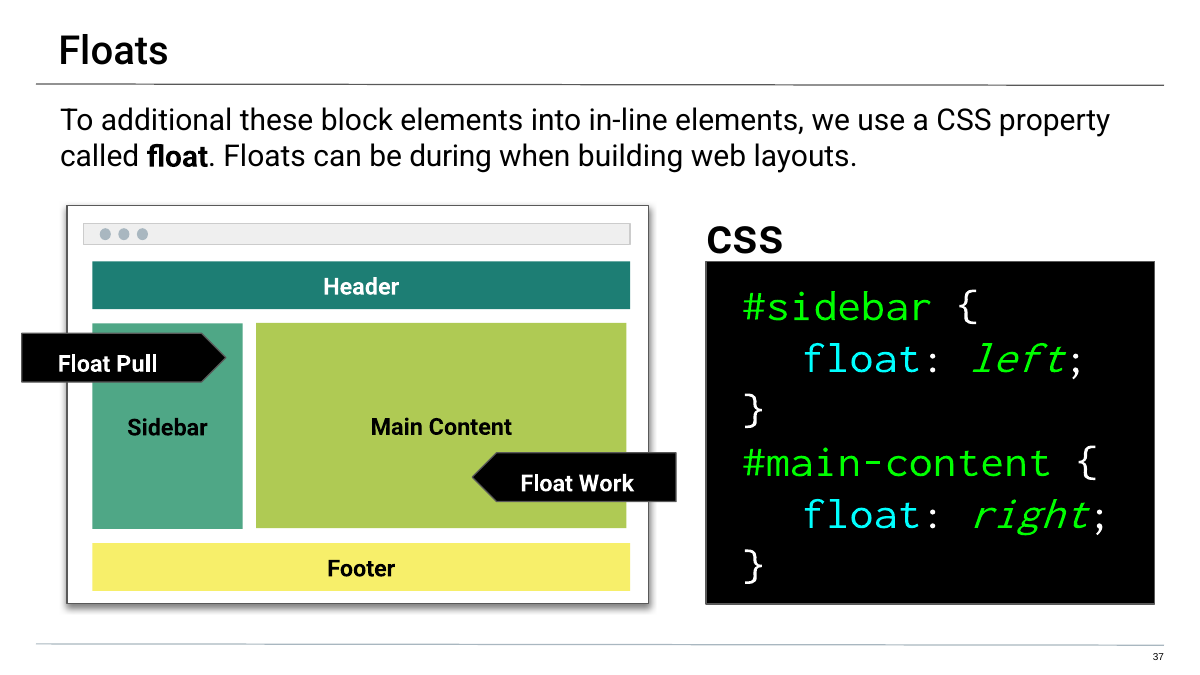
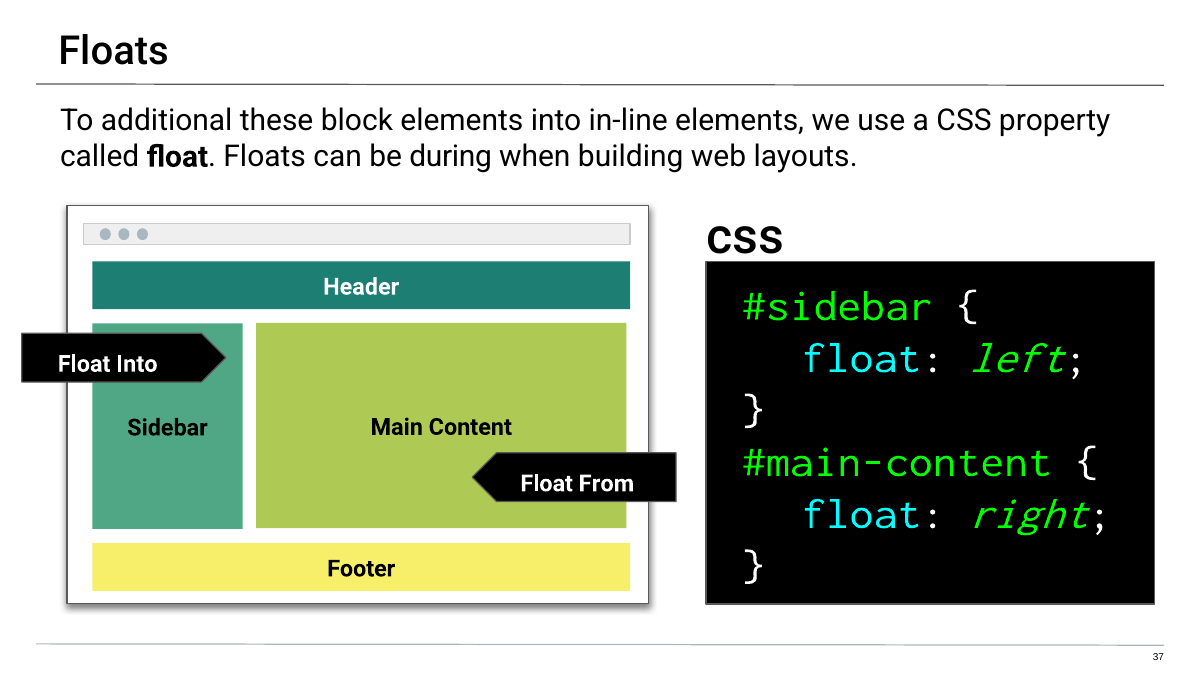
Float Pull: Pull -> Into
Work: Work -> From
